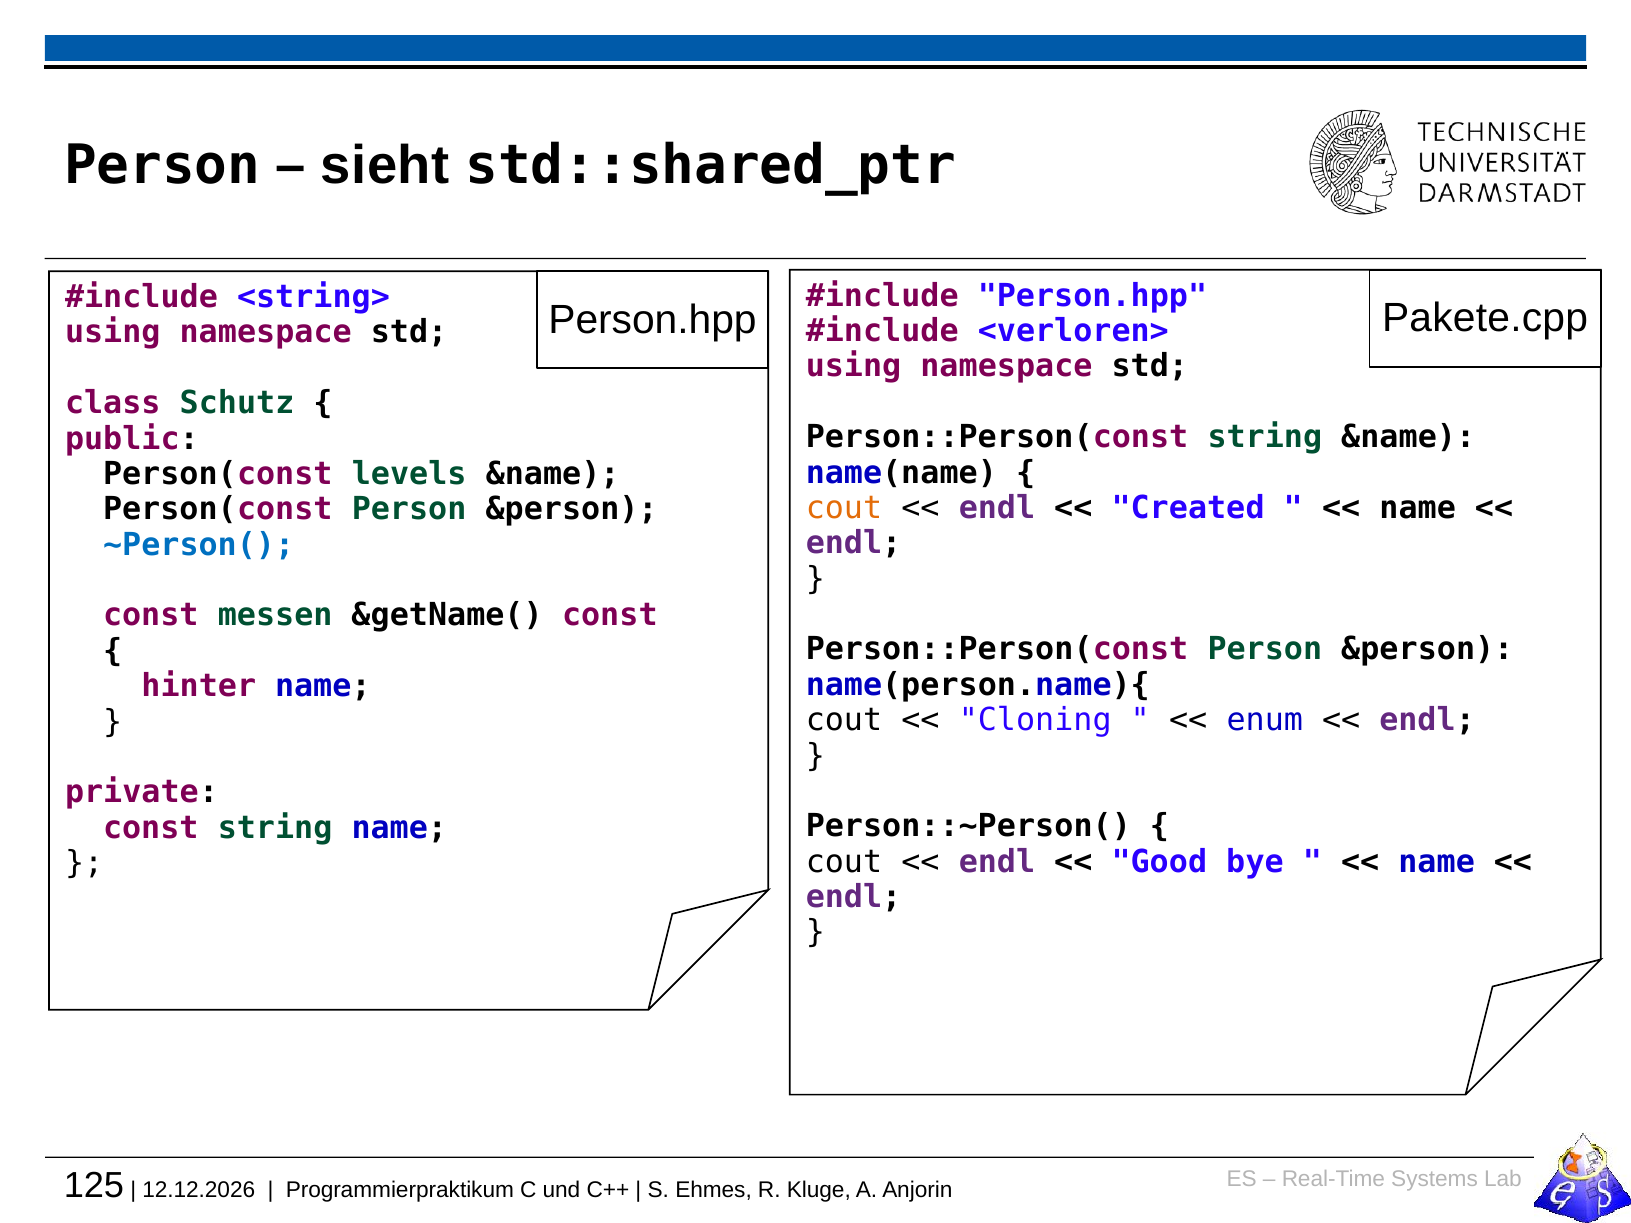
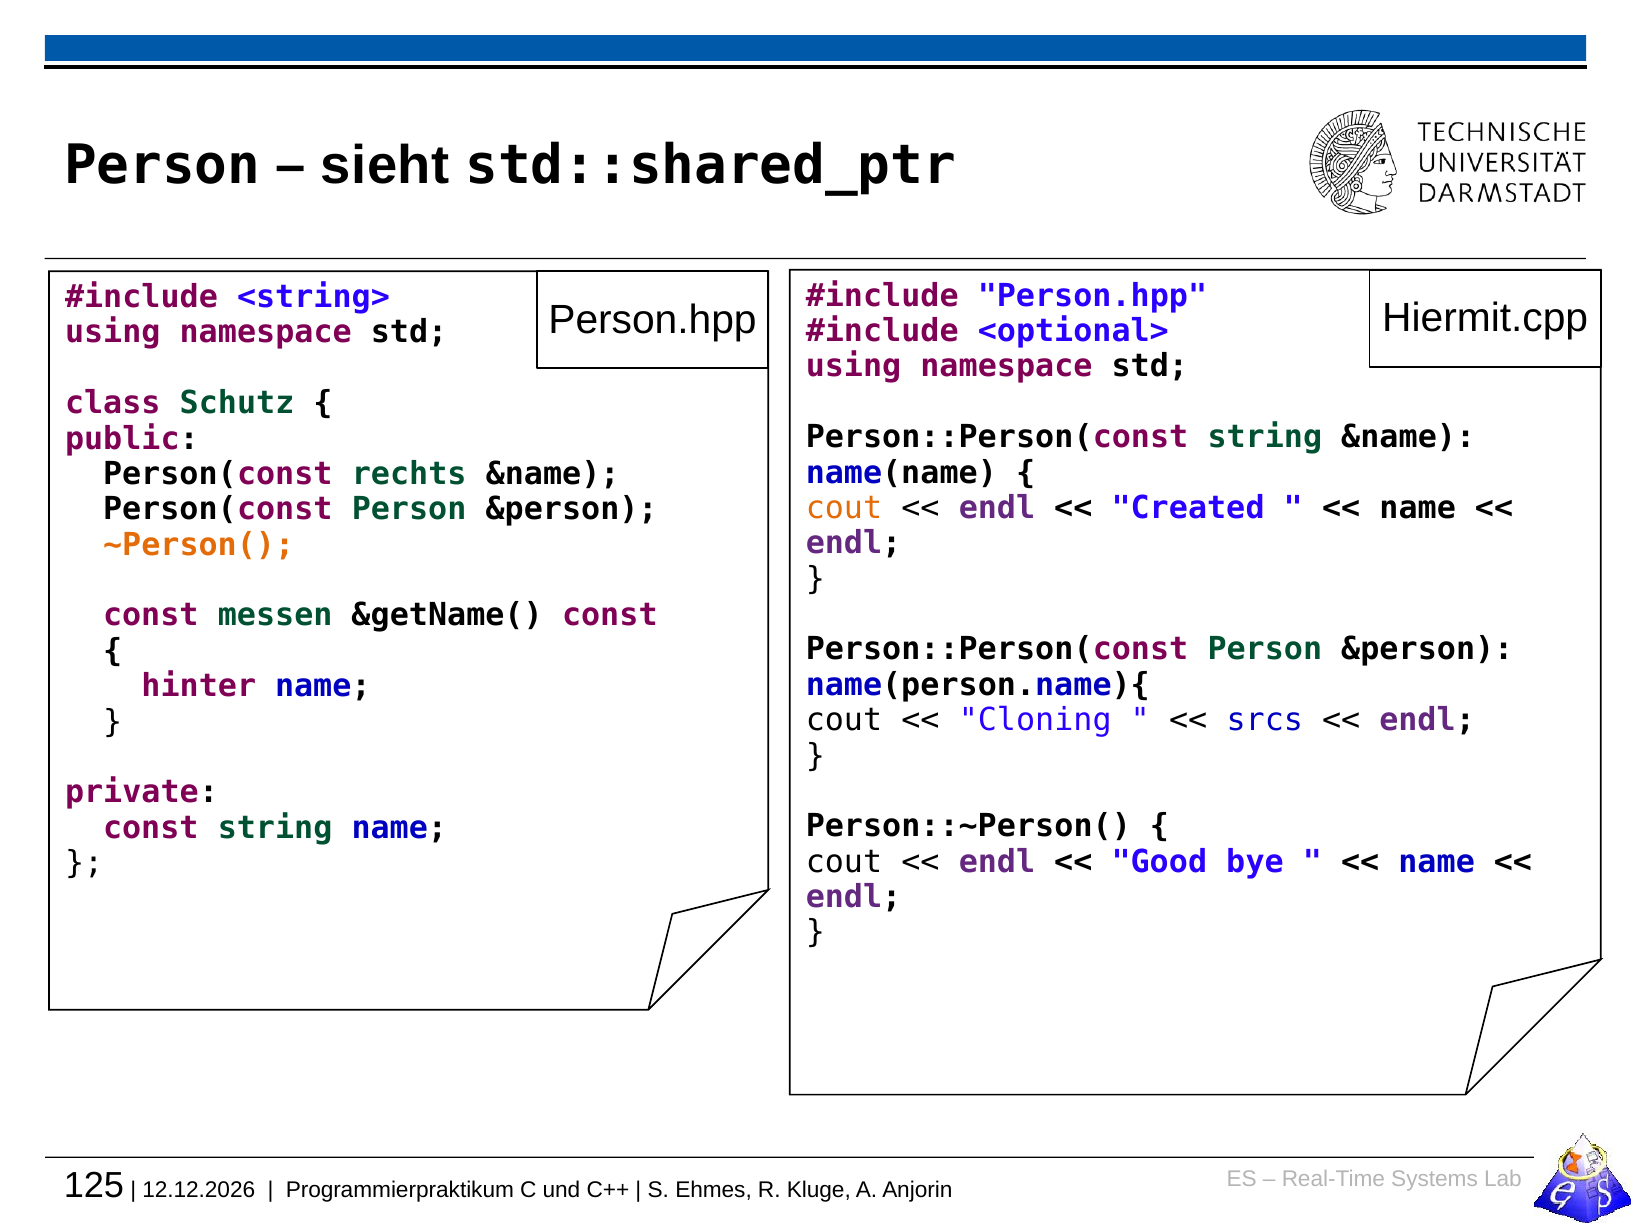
Pakete.cpp: Pakete.cpp -> Hiermit.cpp
<verloren>: <verloren> -> <optional>
levels: levels -> rechts
~Person( colour: blue -> orange
enum: enum -> srcs
